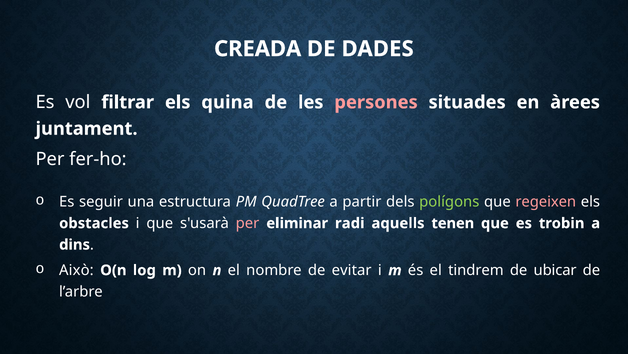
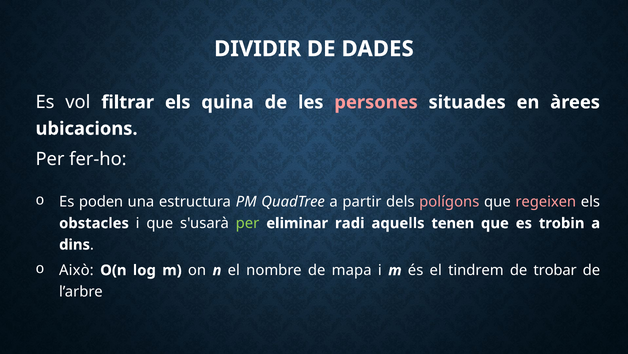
CREADA: CREADA -> DIVIDIR
juntament: juntament -> ubicacions
seguir: seguir -> poden
polígons colour: light green -> pink
per at (248, 223) colour: pink -> light green
evitar: evitar -> mapa
ubicar: ubicar -> trobar
